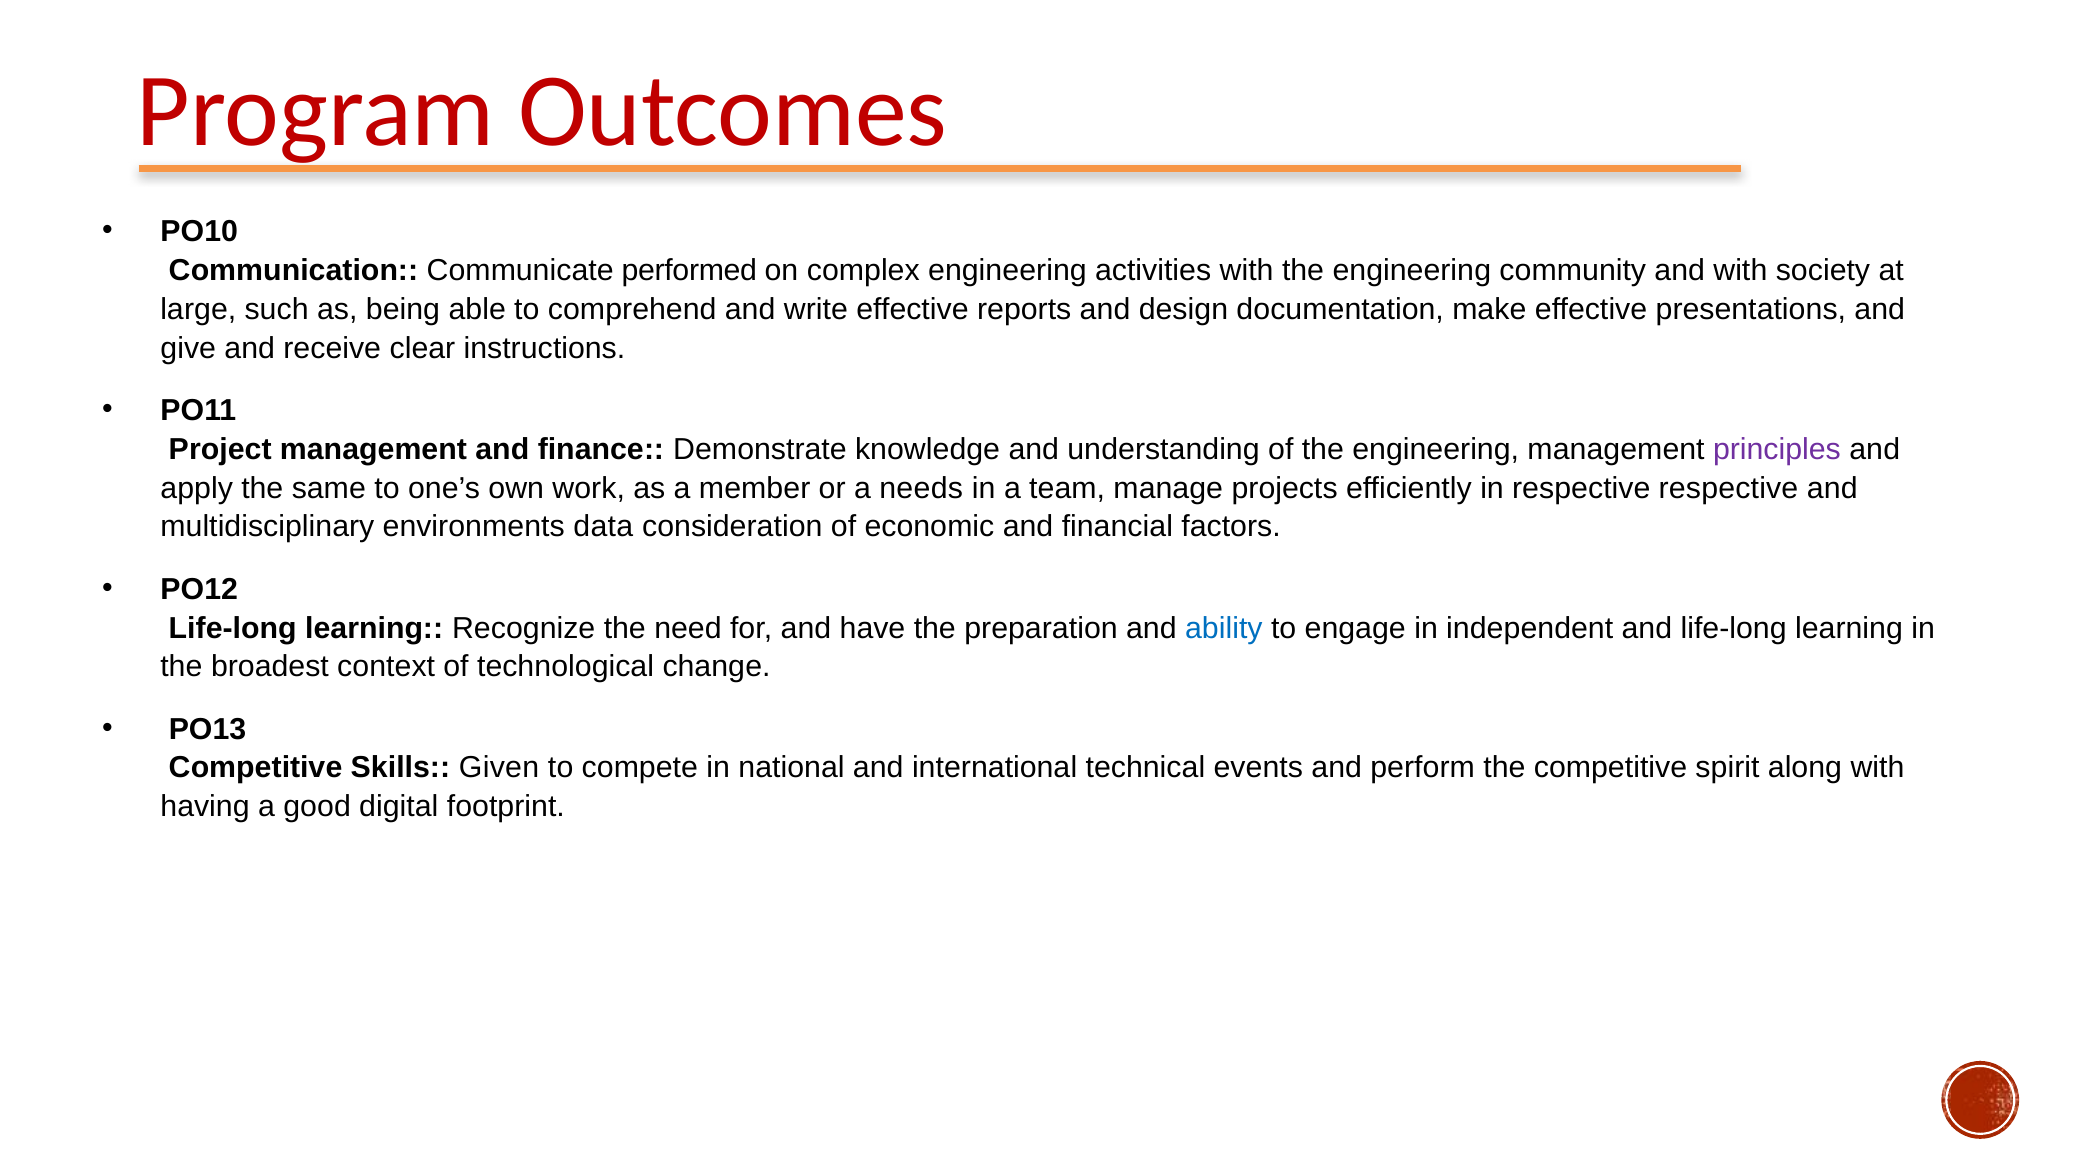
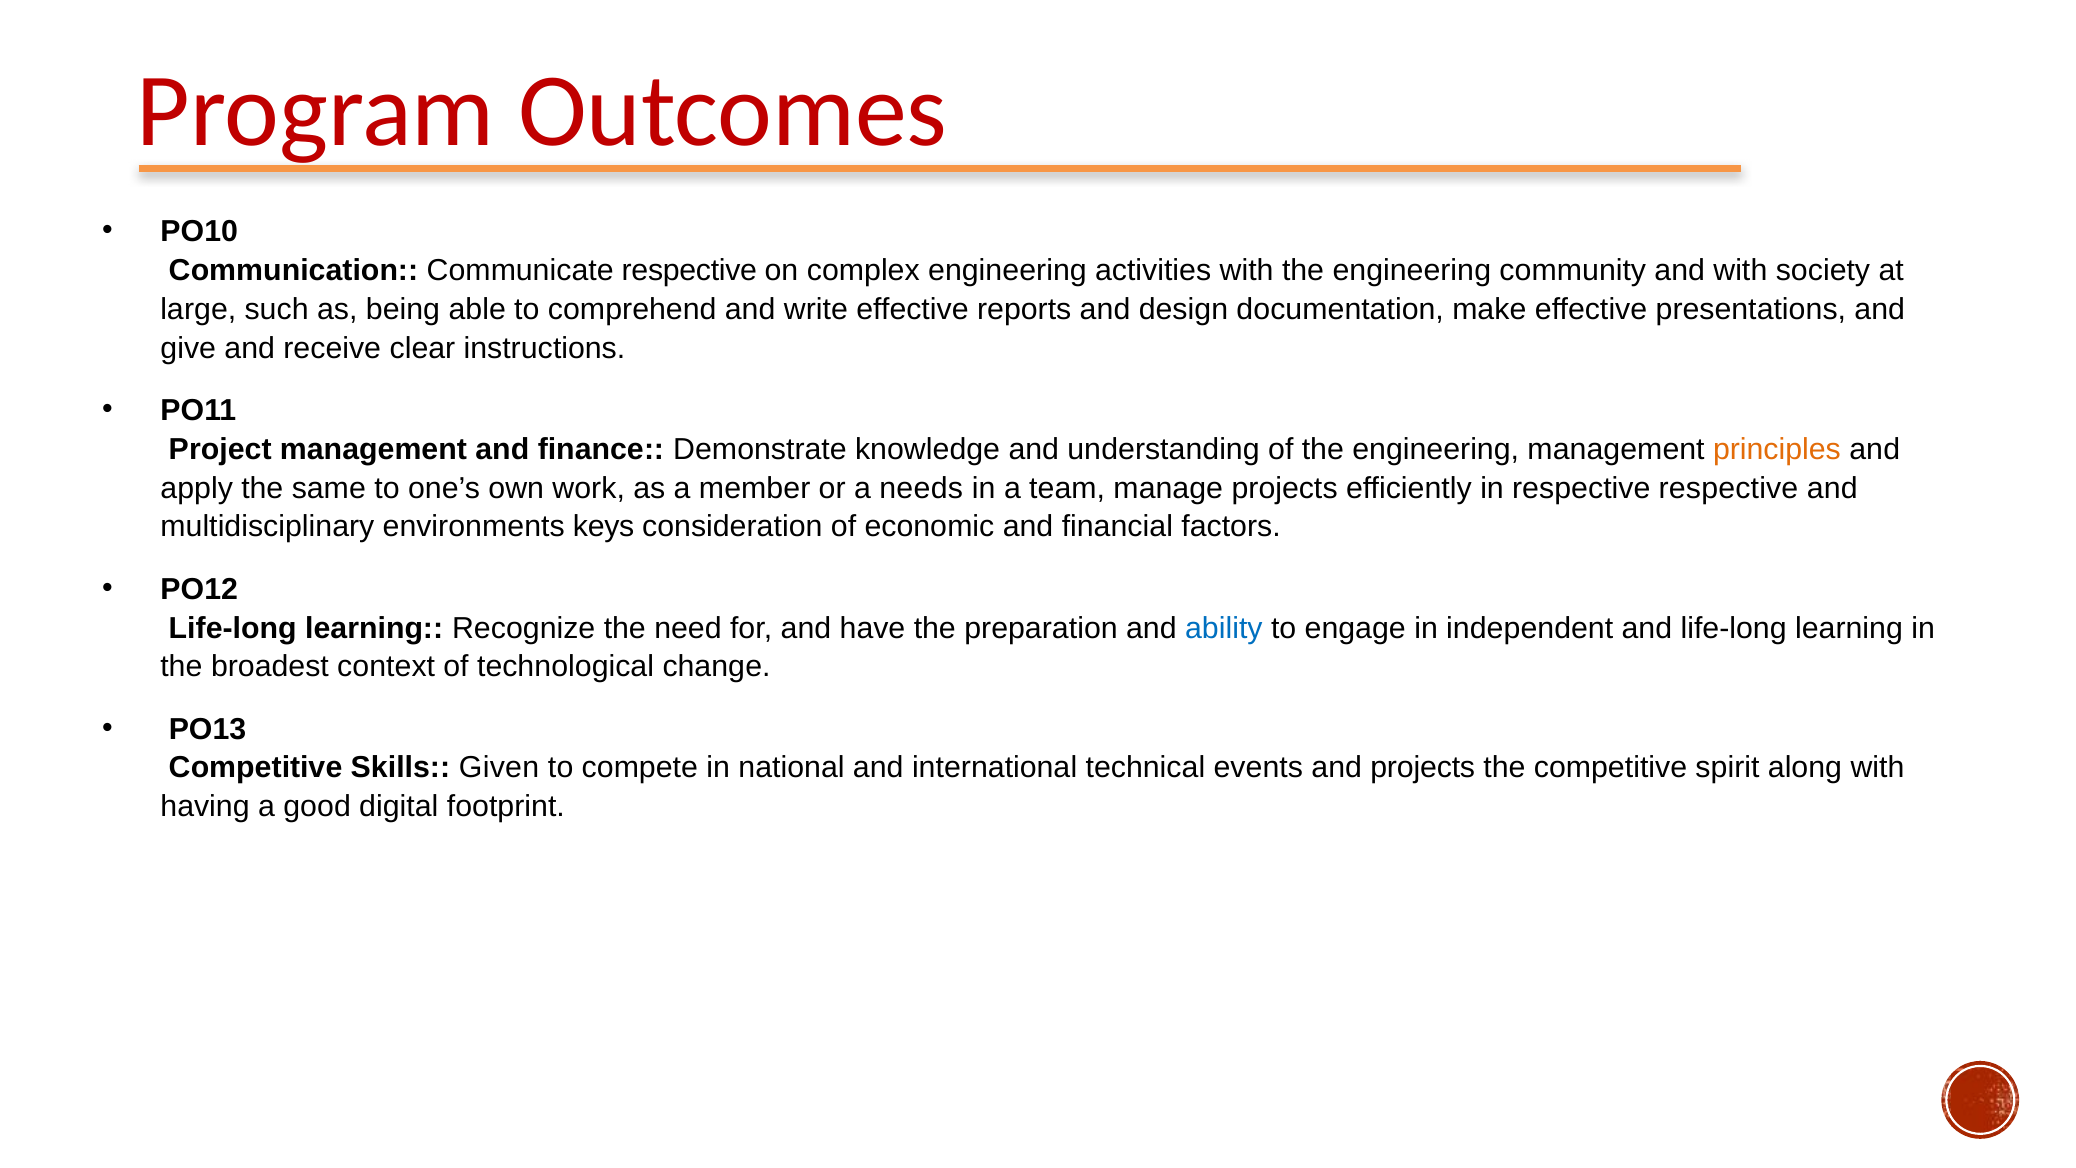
Communicate performed: performed -> respective
principles colour: purple -> orange
data: data -> keys
and perform: perform -> projects
